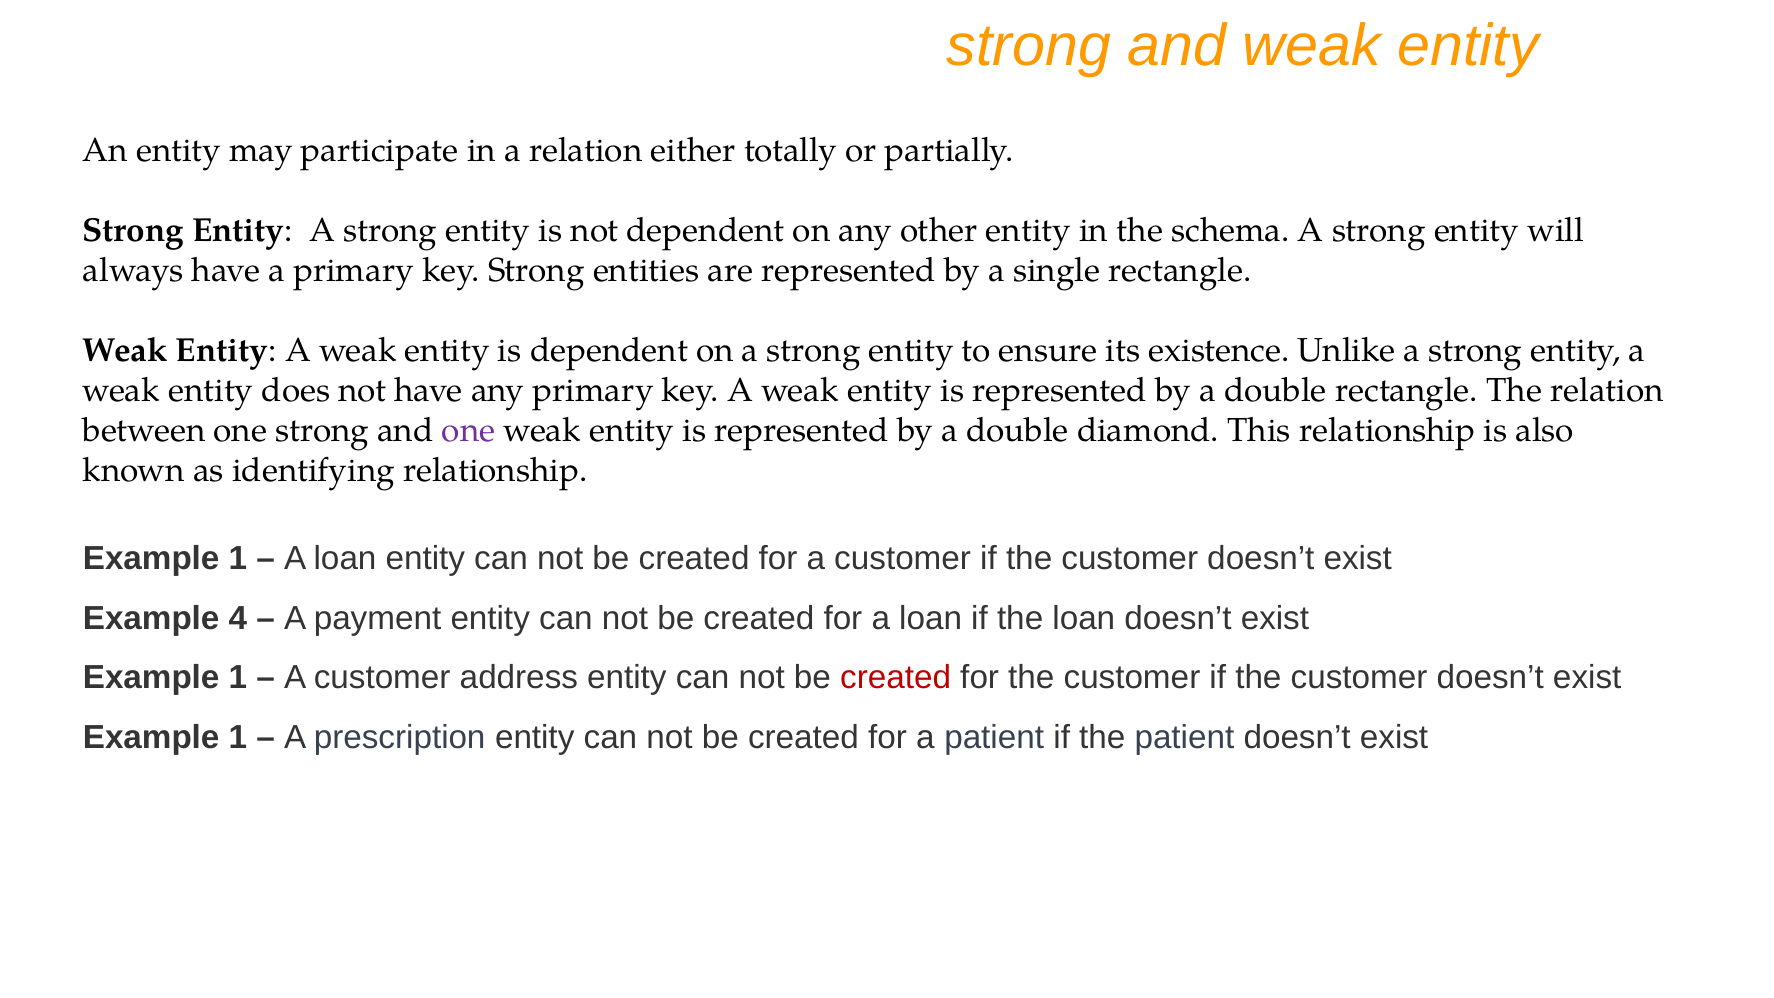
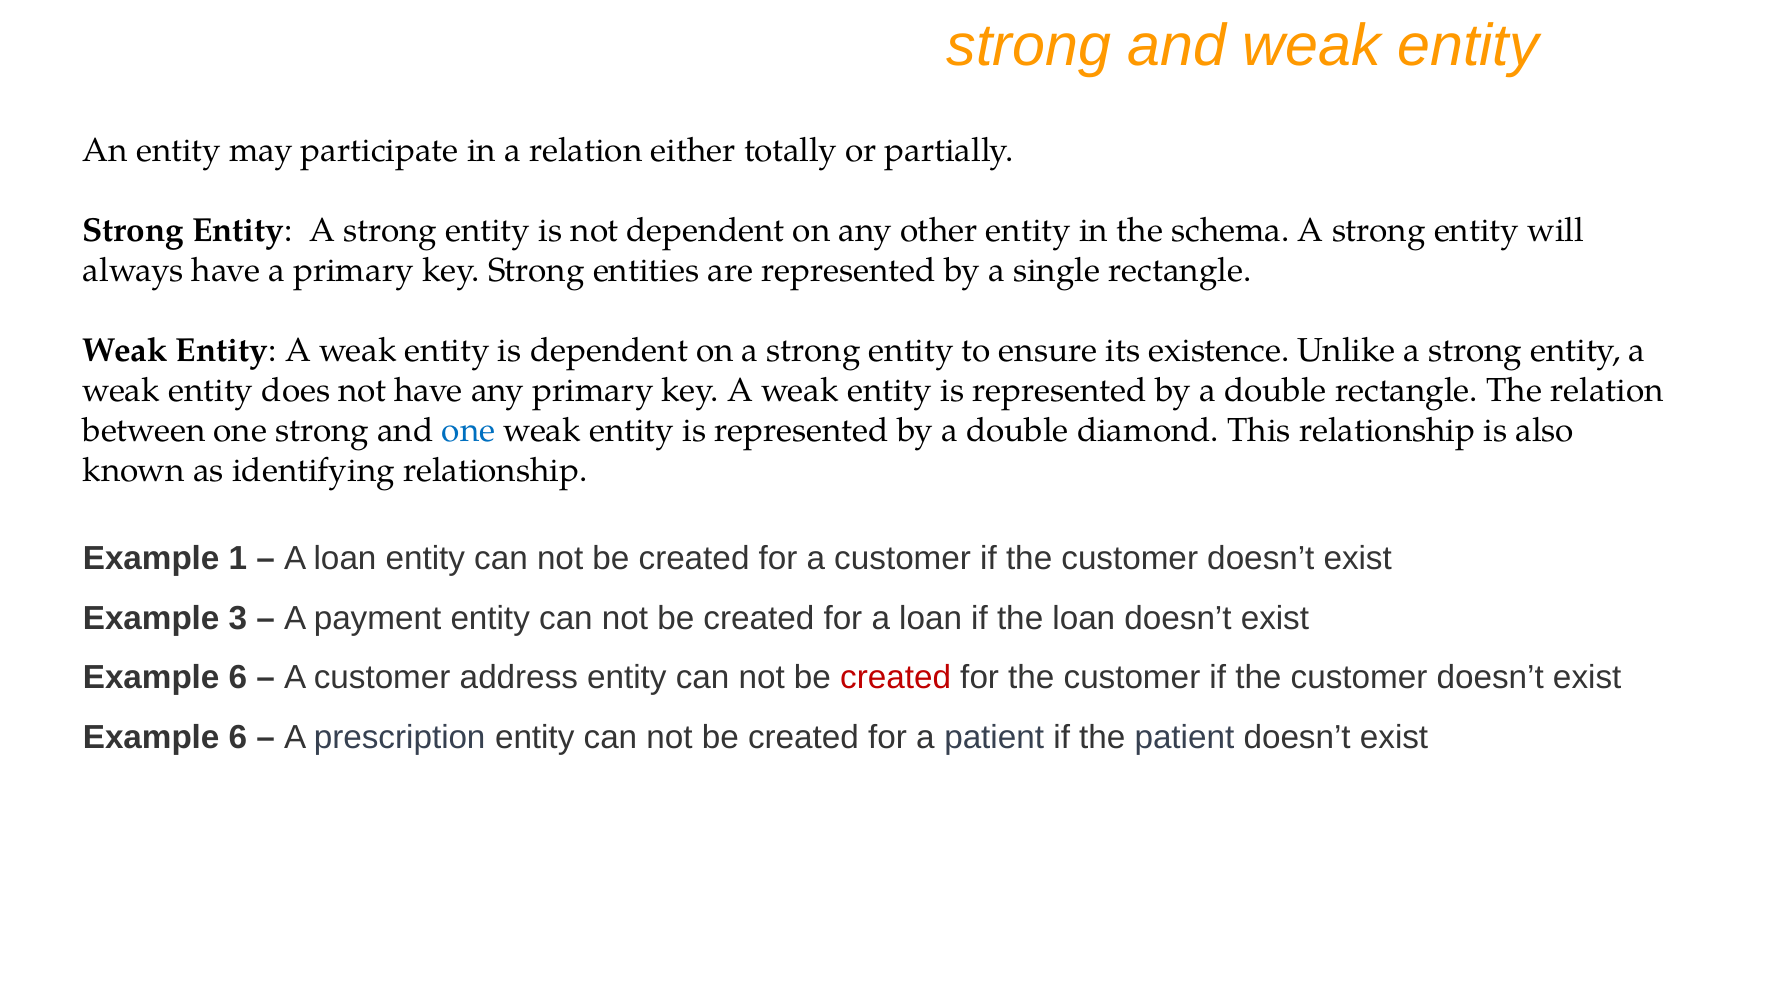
one at (469, 430) colour: purple -> blue
4: 4 -> 3
1 at (238, 678): 1 -> 6
1 at (238, 738): 1 -> 6
